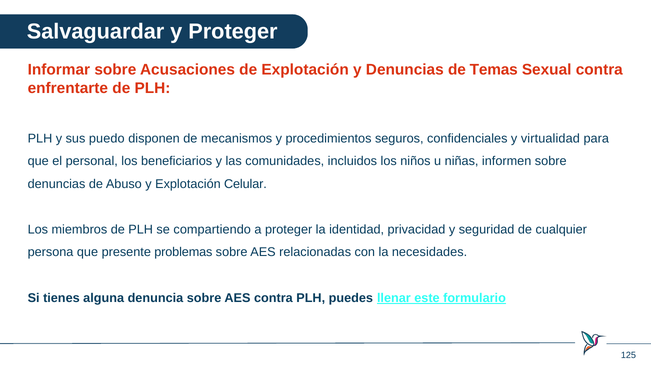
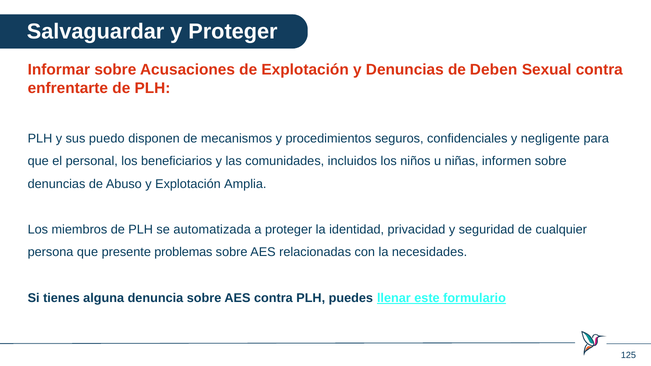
Temas: Temas -> Deben
virtualidad: virtualidad -> negligente
Celular: Celular -> Amplia
compartiendo: compartiendo -> automatizada
